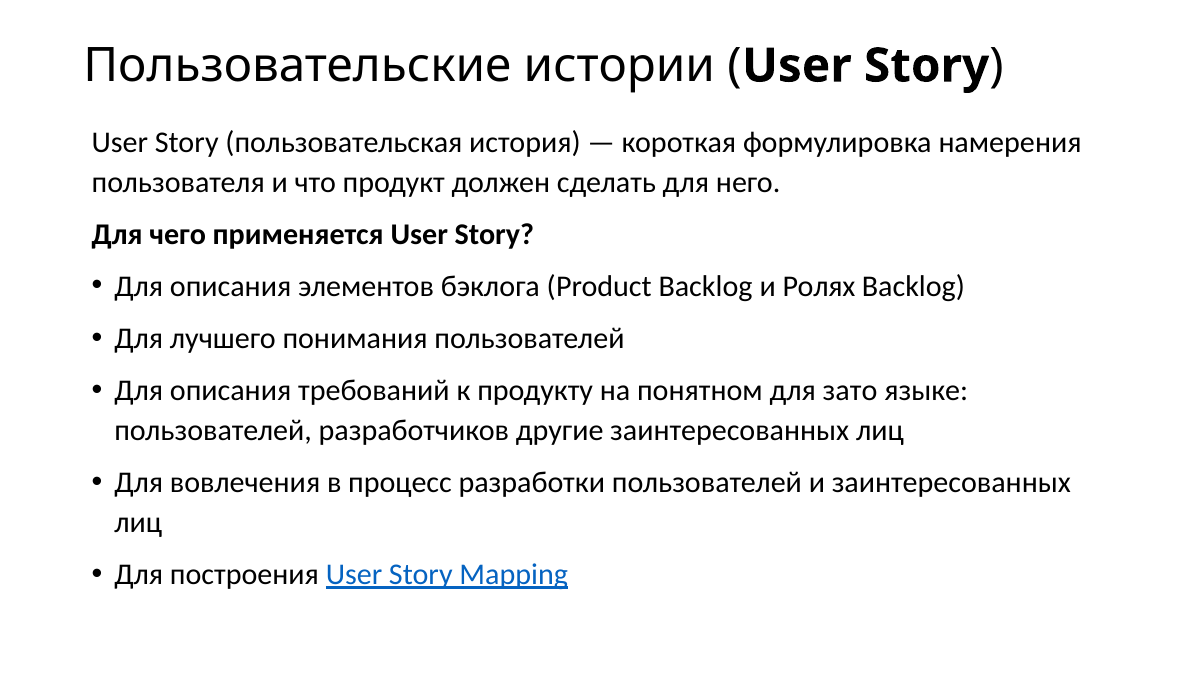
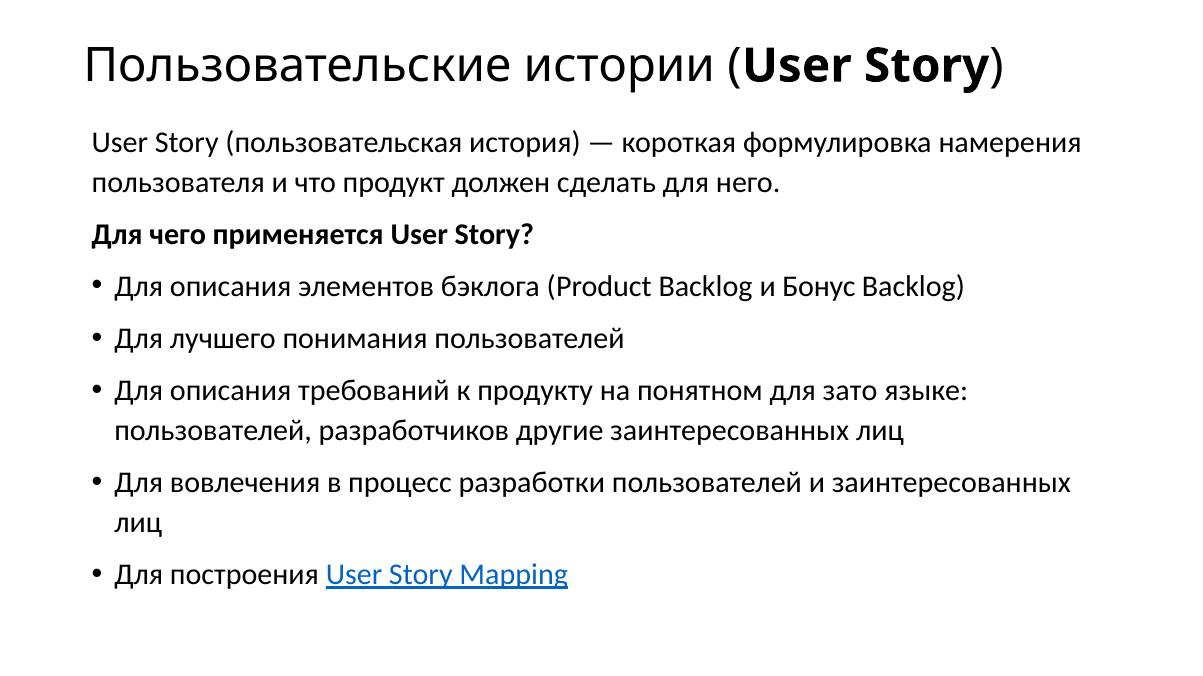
Ролях: Ролях -> Бонус
